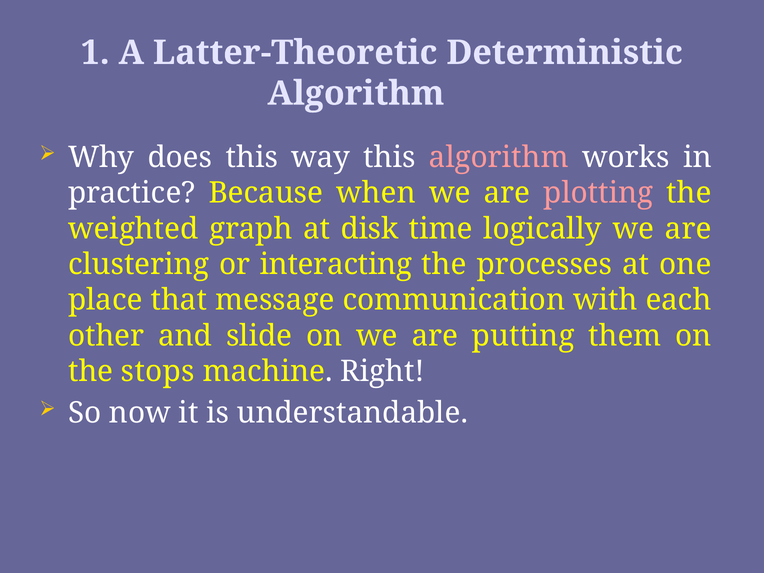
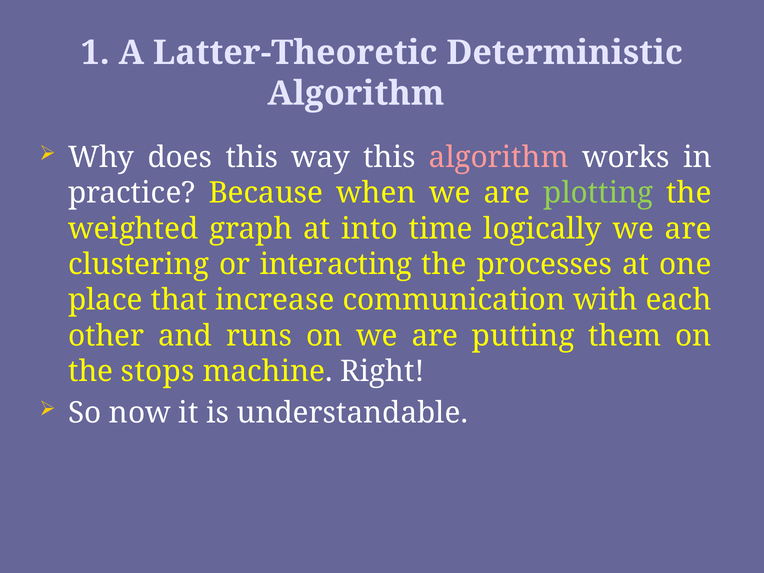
plotting colour: pink -> light green
disk: disk -> into
message: message -> increase
slide: slide -> runs
